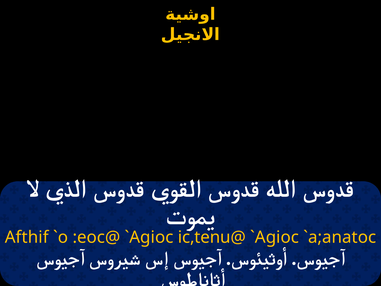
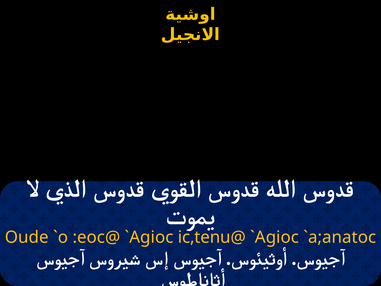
Afthif: Afthif -> Oude
